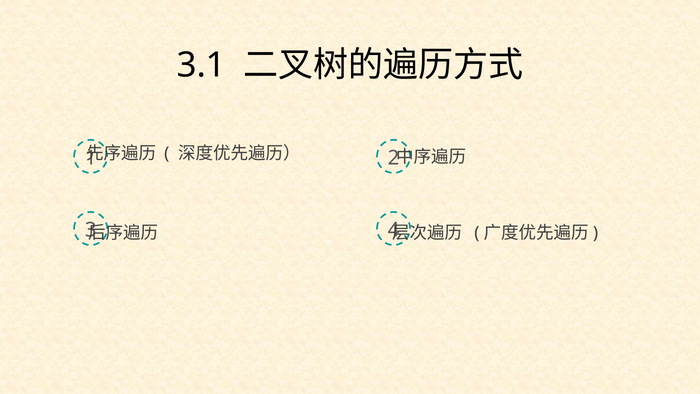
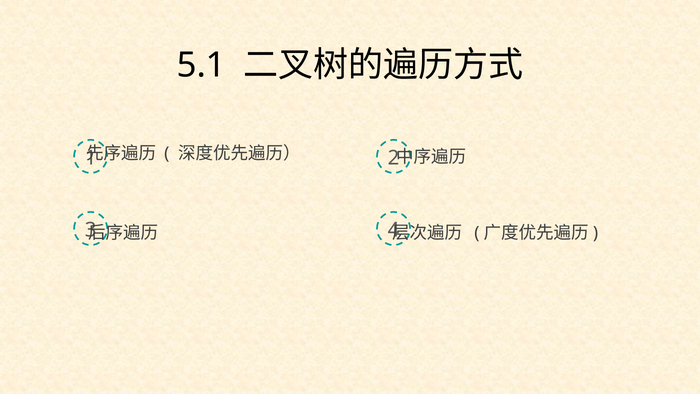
3.1: 3.1 -> 5.1
